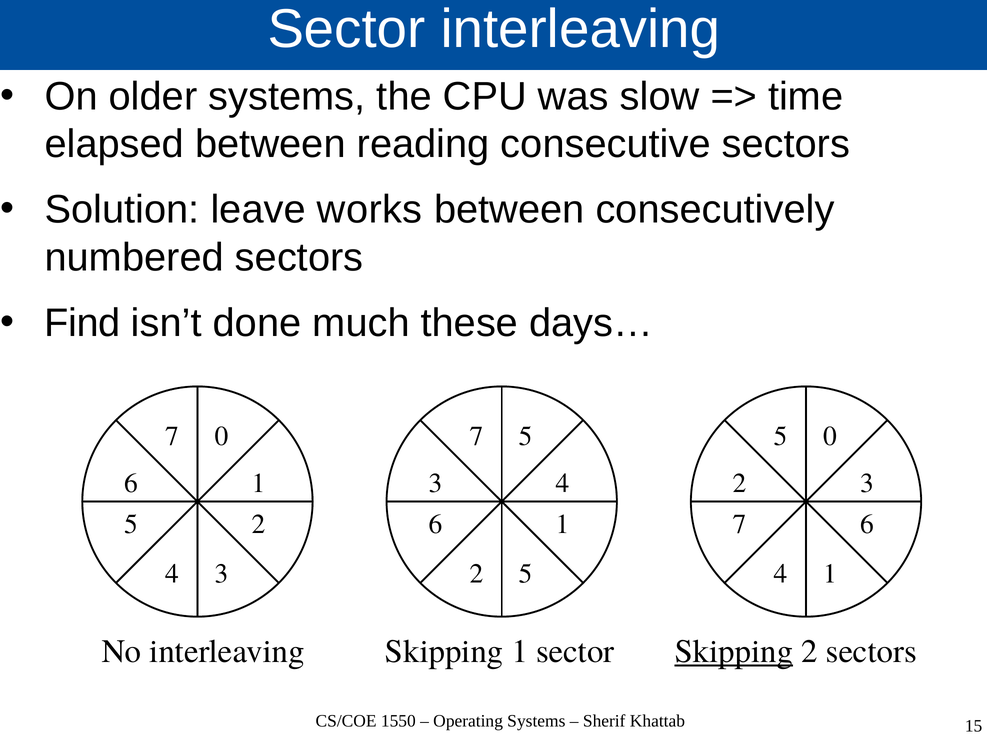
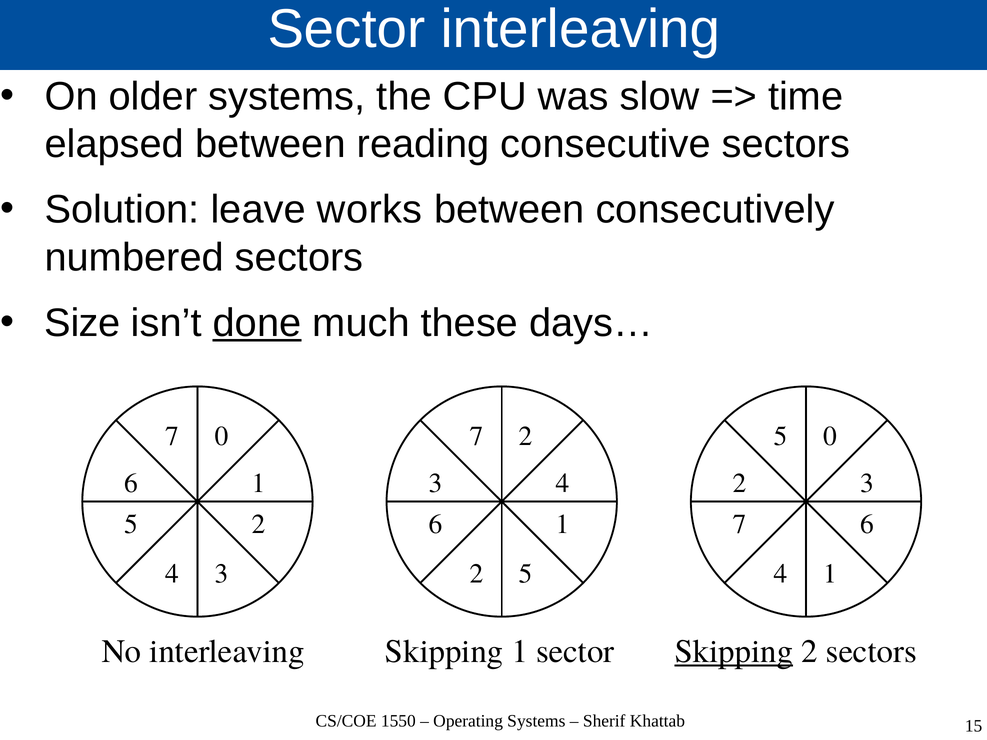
Find: Find -> Size
done underline: none -> present
5 at (526, 436): 5 -> 2
